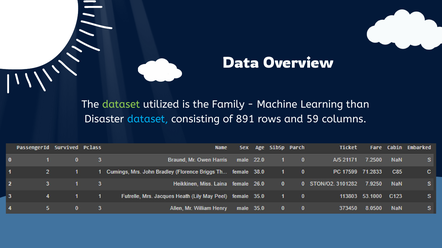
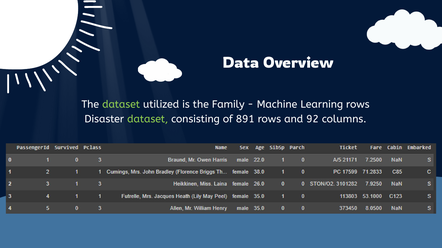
Learning than: than -> rows
dataset at (148, 119) colour: light blue -> light green
59: 59 -> 92
